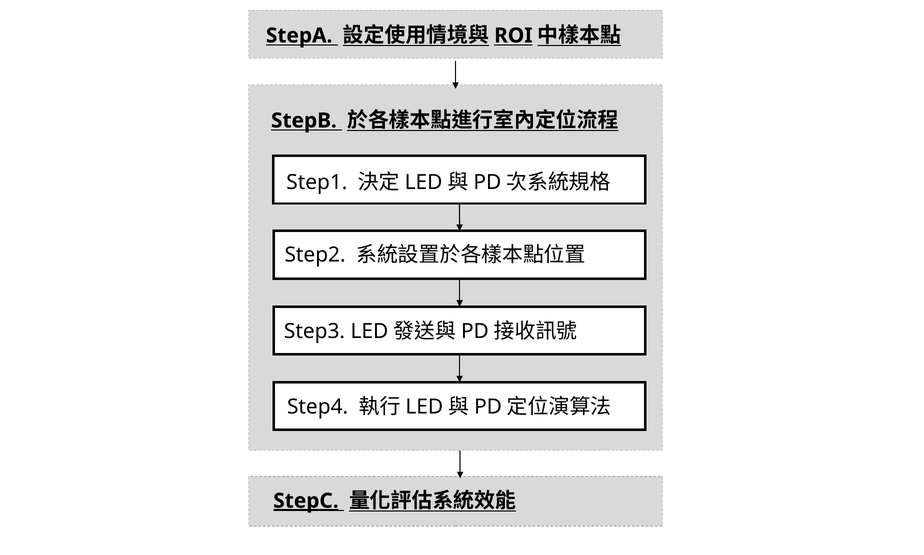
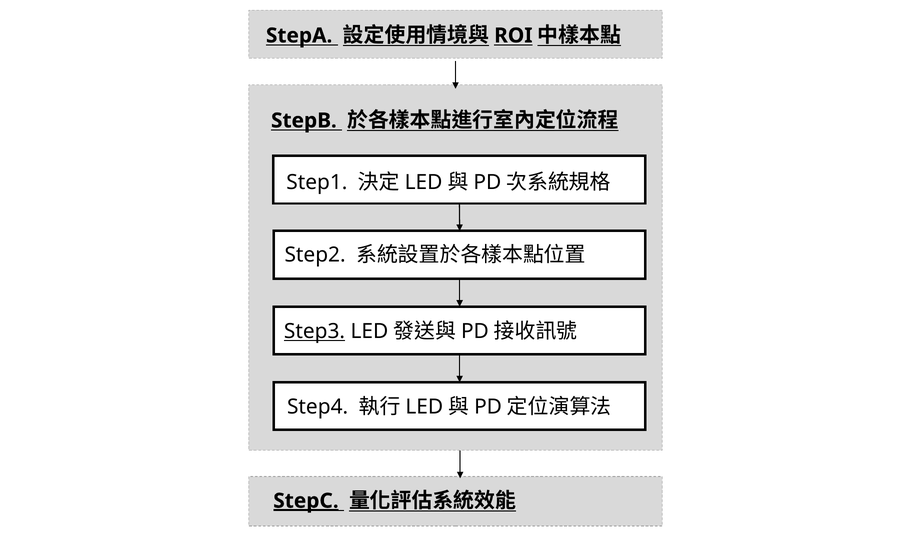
Step3 underline: none -> present
